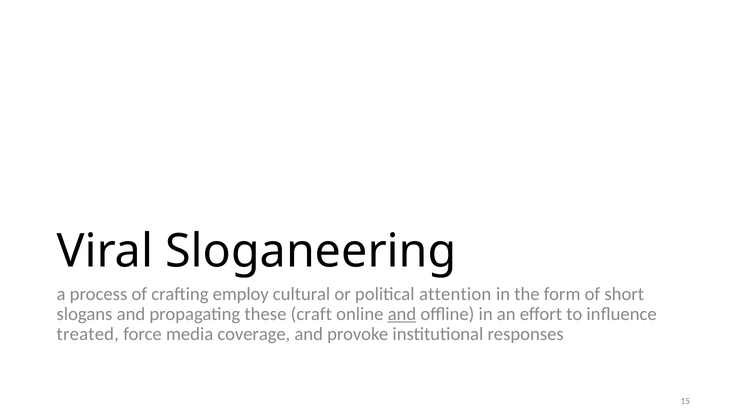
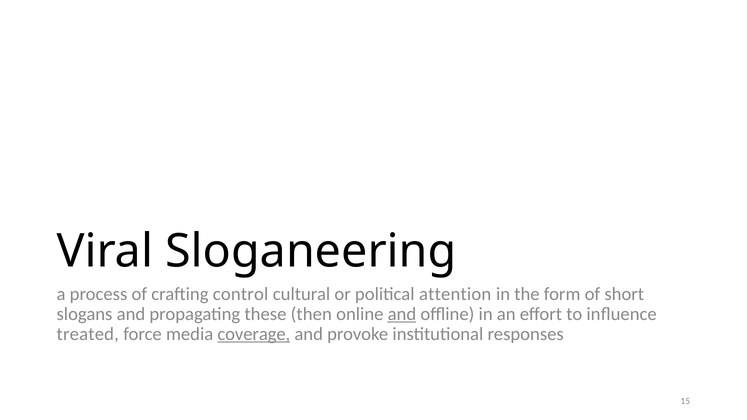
employ: employ -> control
craft: craft -> then
coverage underline: none -> present
